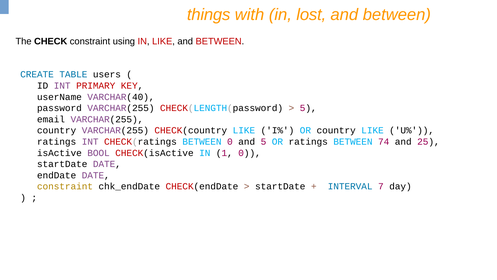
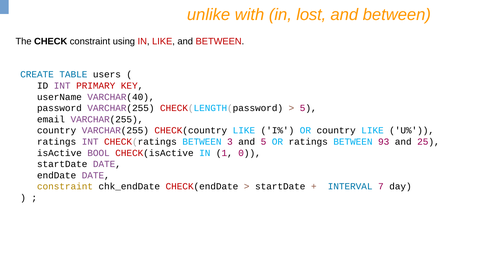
things: things -> unlike
BETWEEN 0: 0 -> 3
74: 74 -> 93
